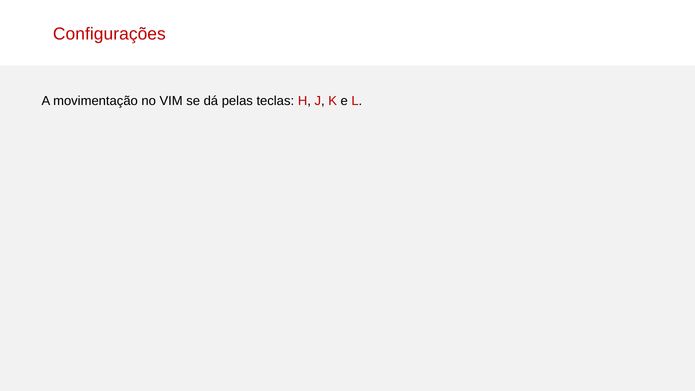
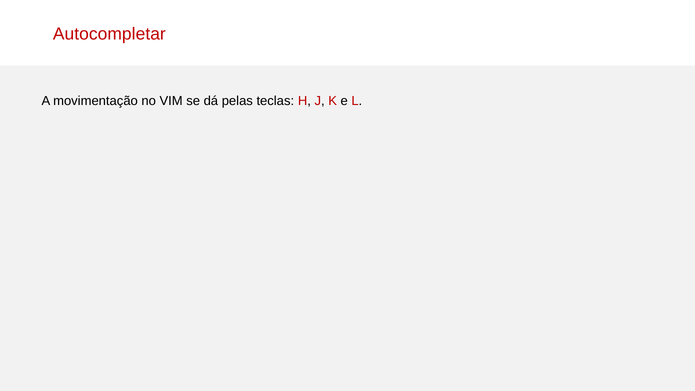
Configurações: Configurações -> Autocompletar
